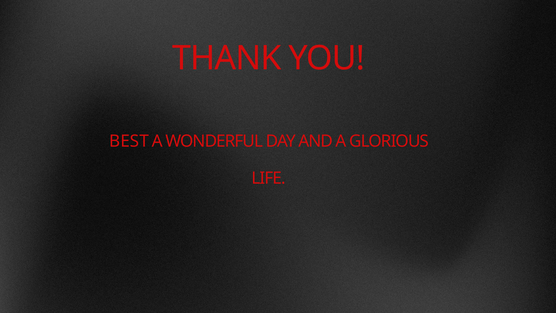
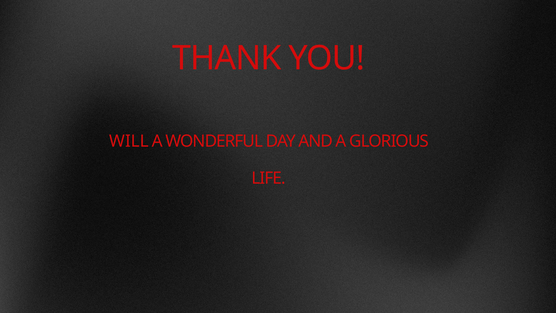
BEST: BEST -> WILL
